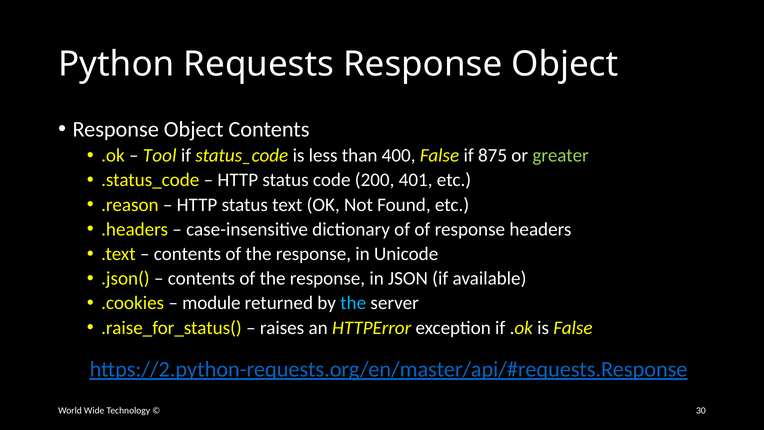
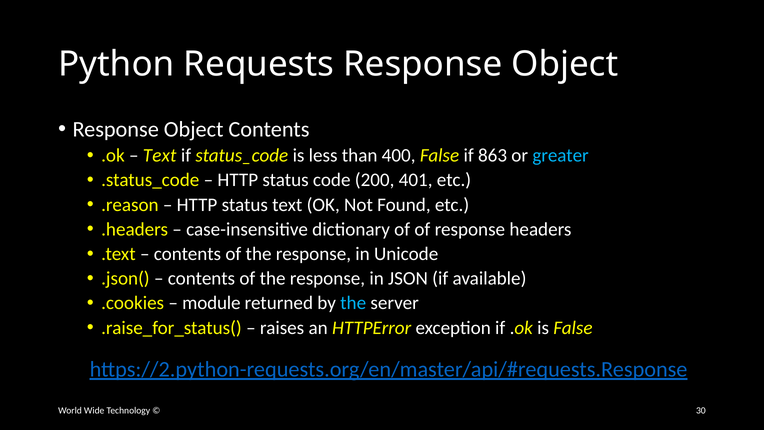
Tool at (160, 155): Tool -> Text
875: 875 -> 863
greater colour: light green -> light blue
